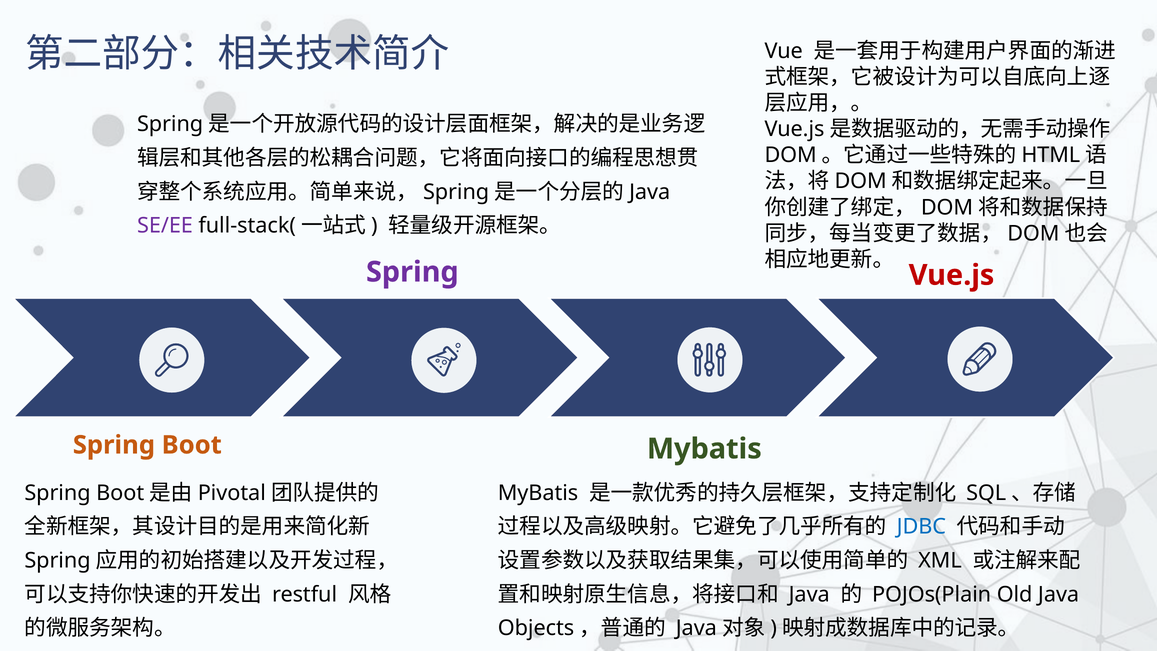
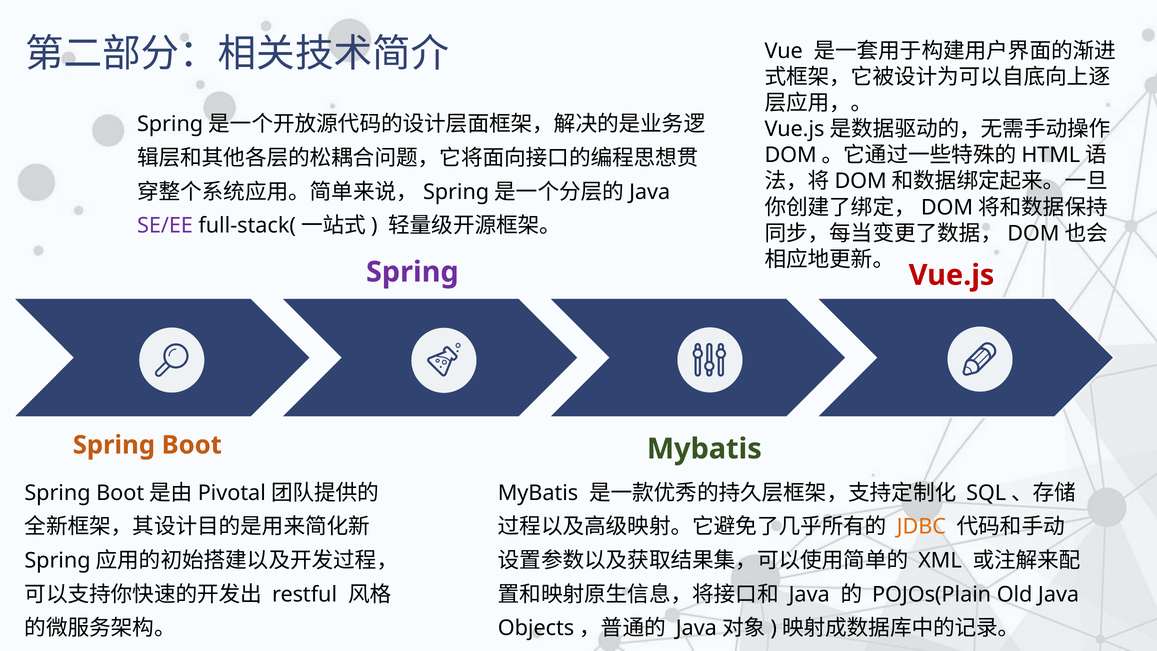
JDBC colour: blue -> orange
